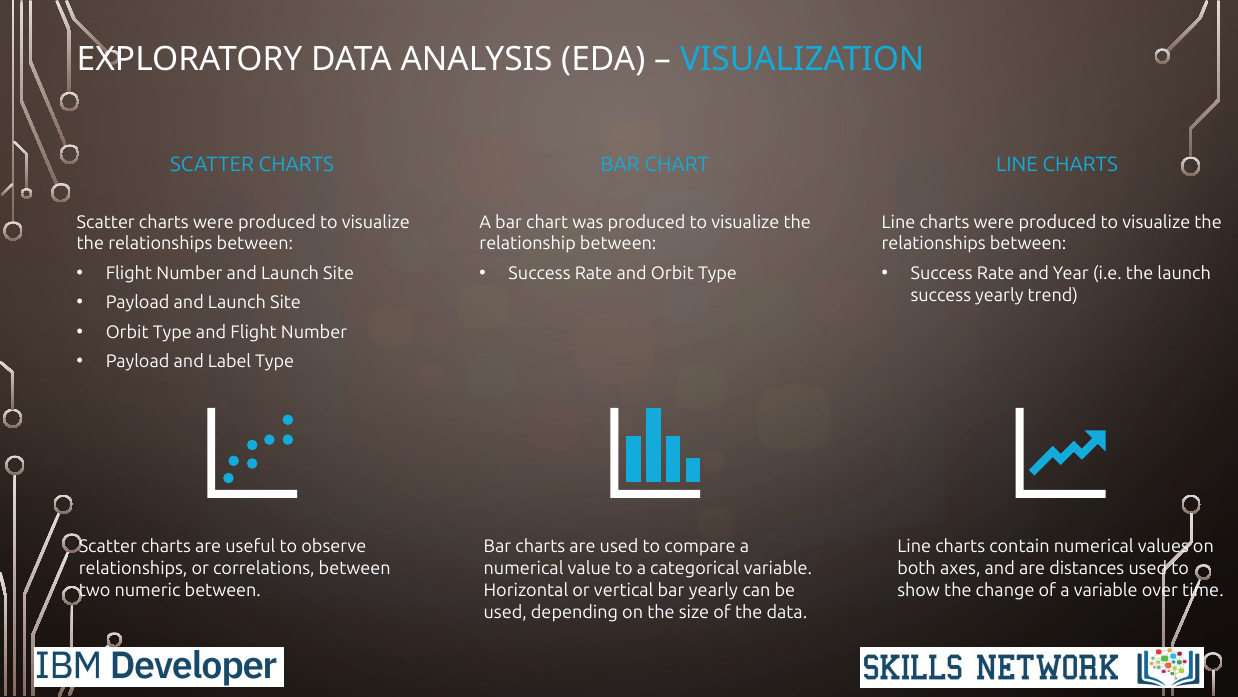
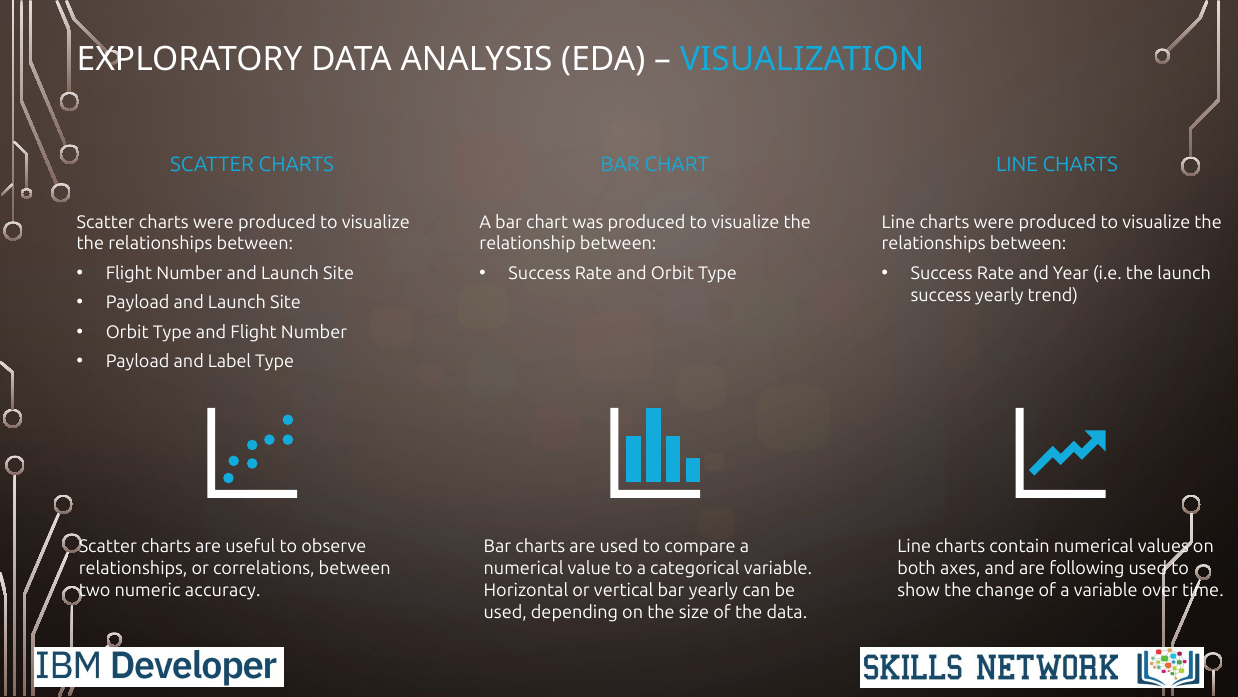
distances: distances -> following
numeric between: between -> accuracy
